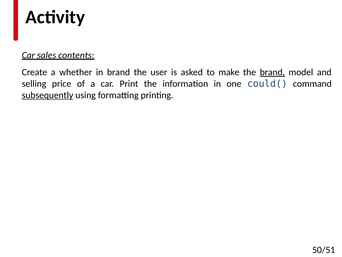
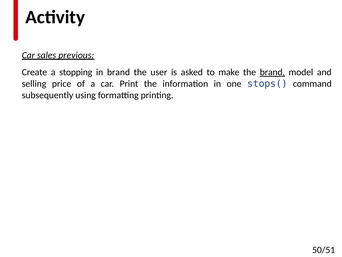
contents: contents -> previous
whether: whether -> stopping
could(: could( -> stops(
subsequently underline: present -> none
